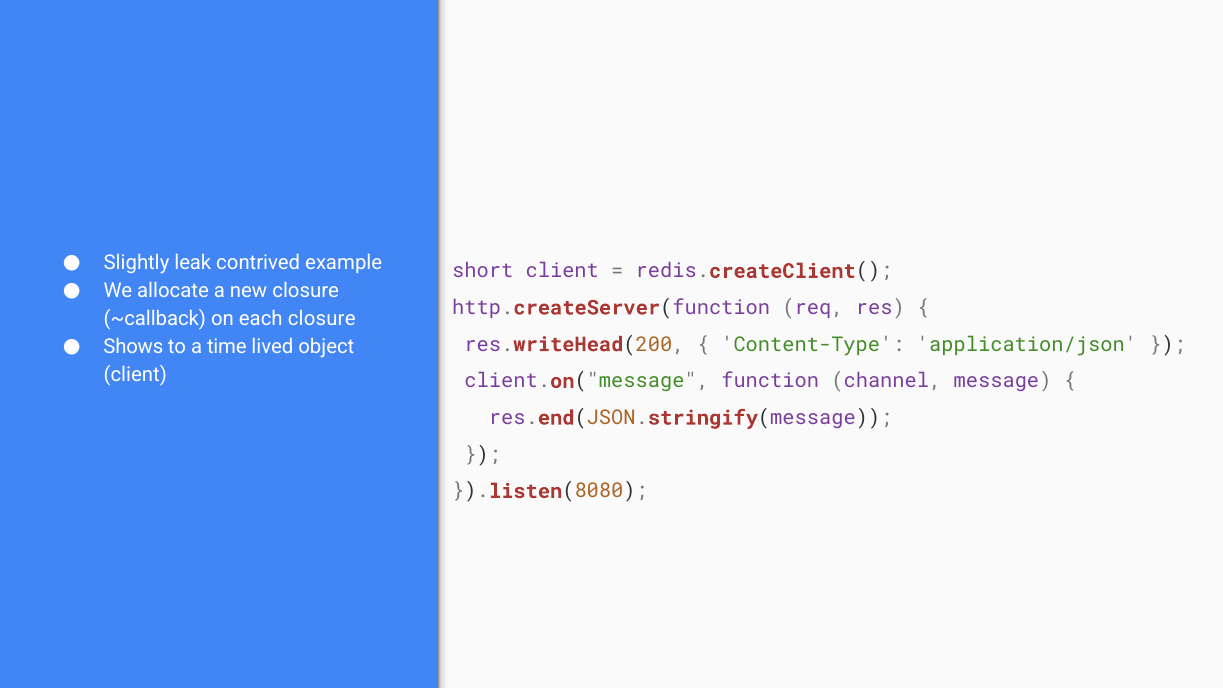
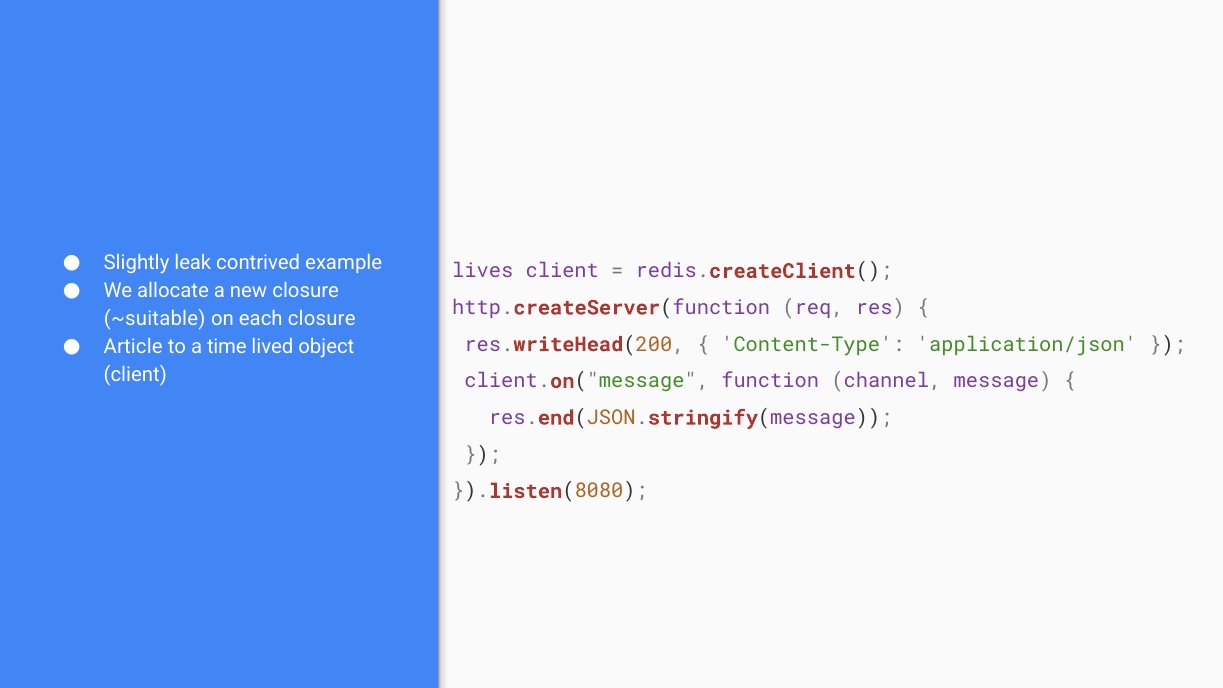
short: short -> lives
~callback: ~callback -> ~suitable
Shows: Shows -> Article
